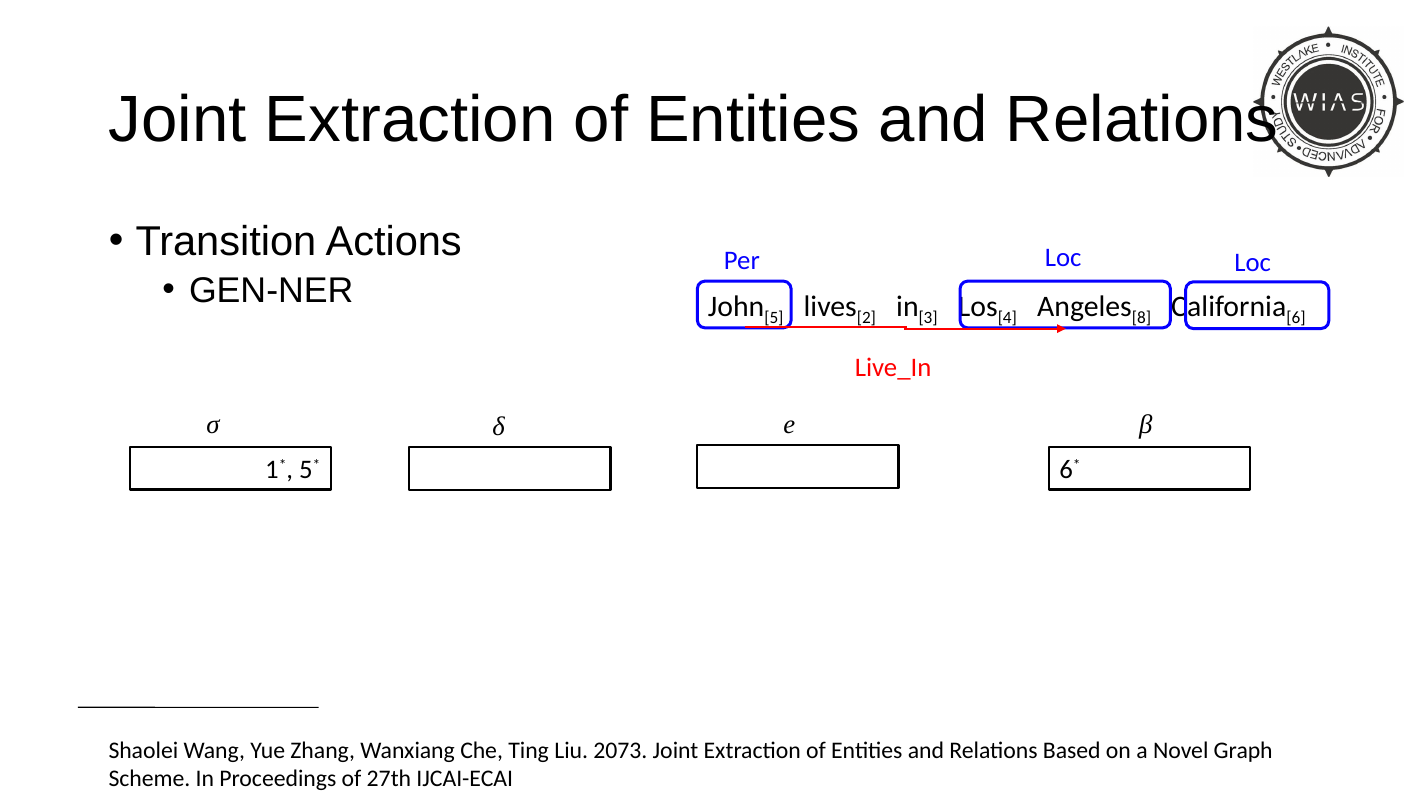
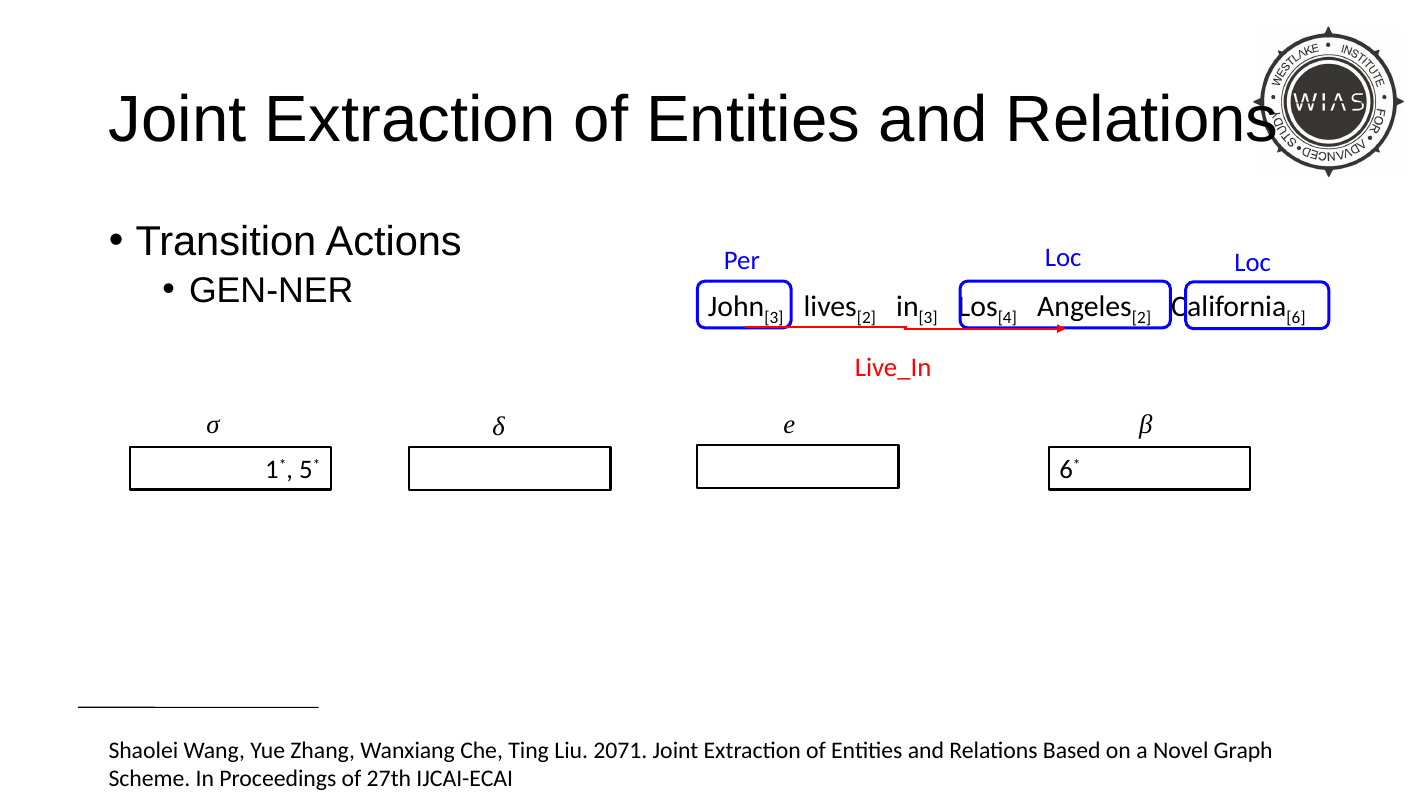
5 at (774, 318): 5 -> 3
8 at (1142, 318): 8 -> 2
2073: 2073 -> 2071
